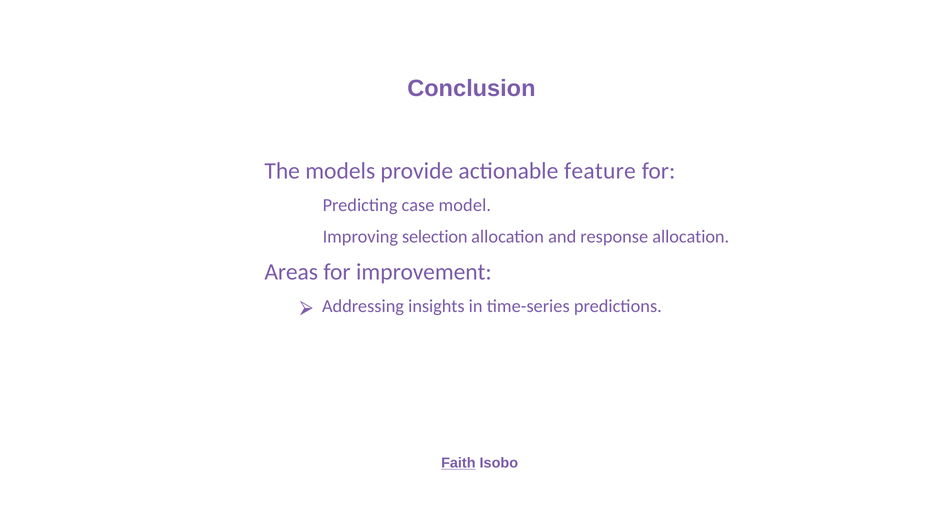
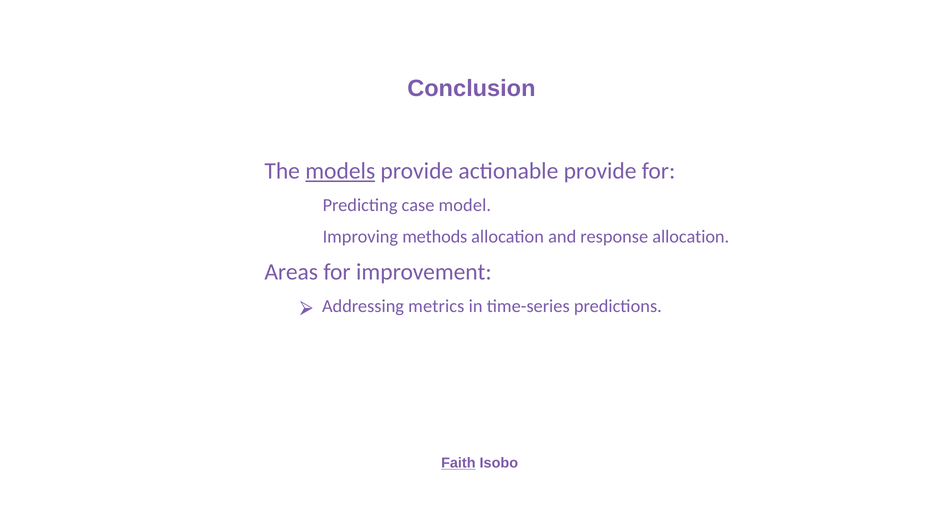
models underline: none -> present
actionable feature: feature -> provide
selection: selection -> methods
insights: insights -> metrics
